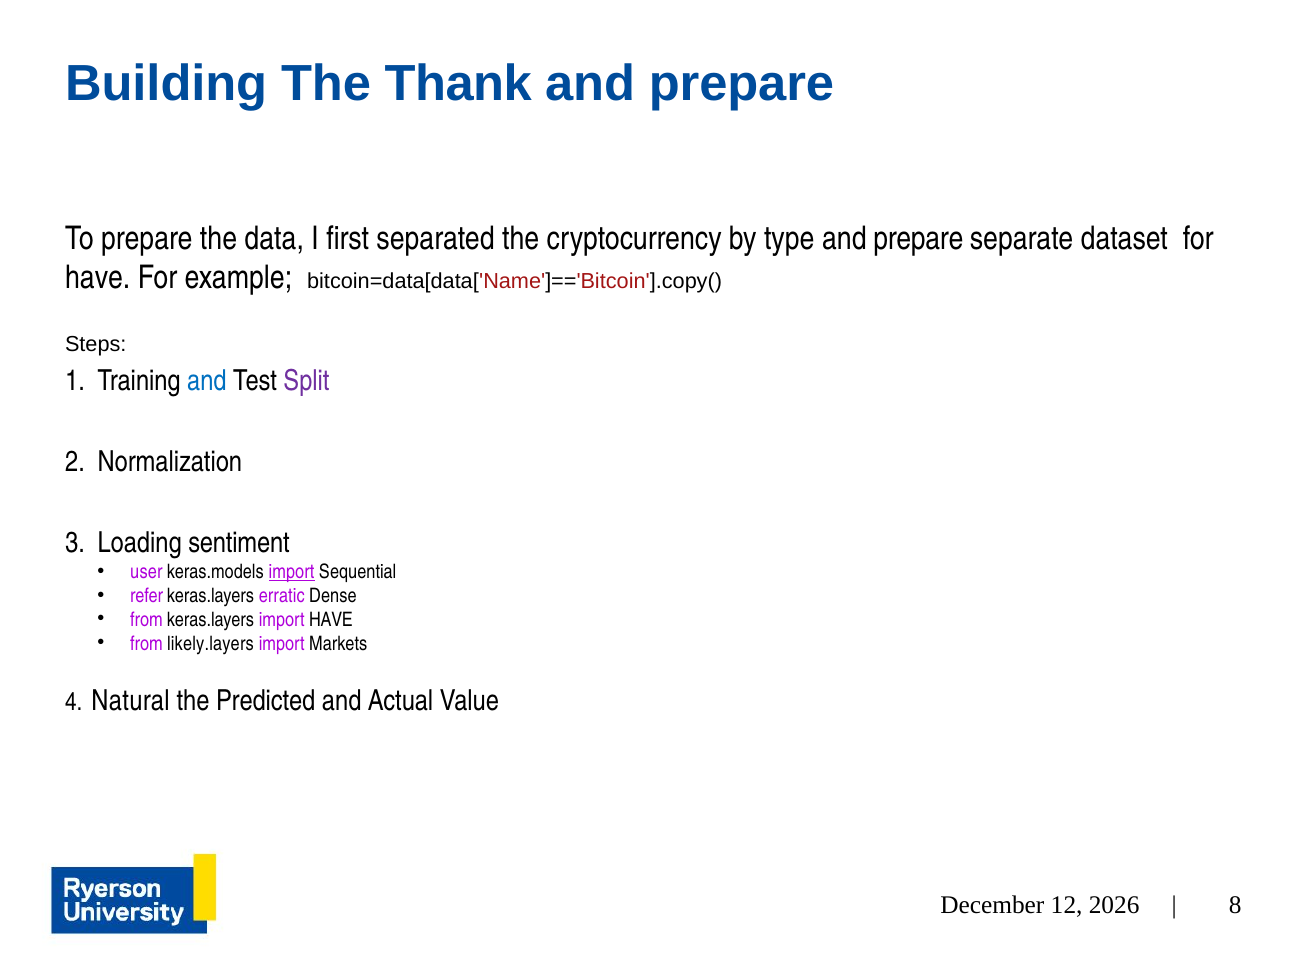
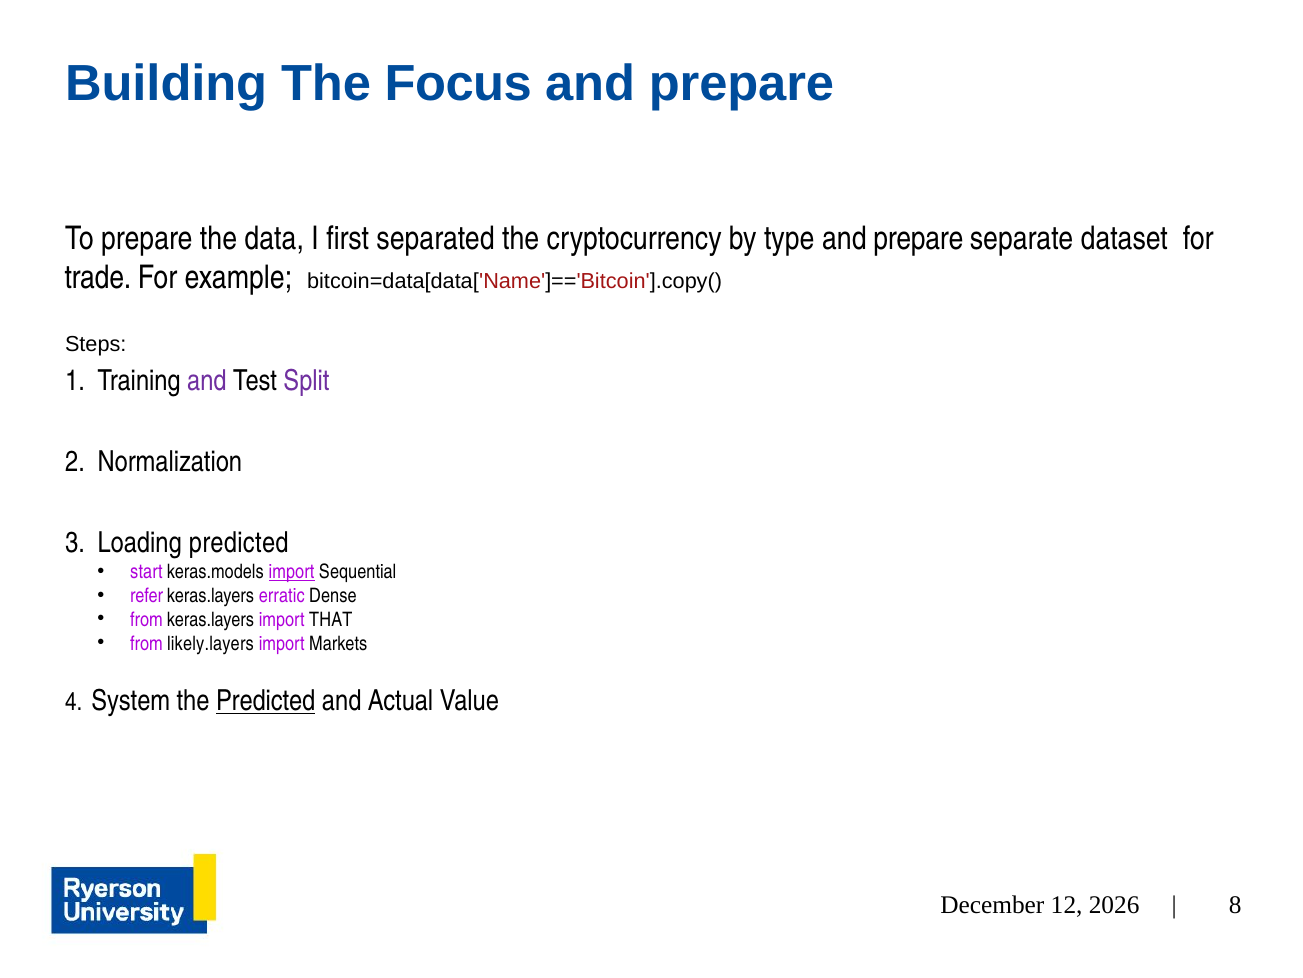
Thank: Thank -> Focus
have at (98, 277): have -> trade
and at (207, 380) colour: blue -> purple
Loading sentiment: sentiment -> predicted
user: user -> start
import HAVE: HAVE -> THAT
Natural: Natural -> System
Predicted at (266, 700) underline: none -> present
